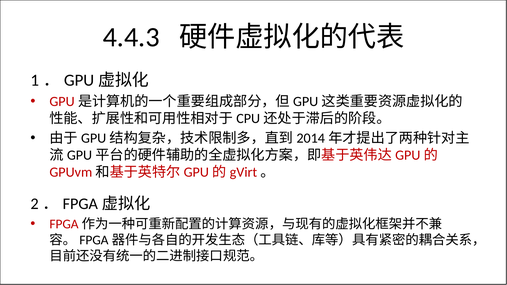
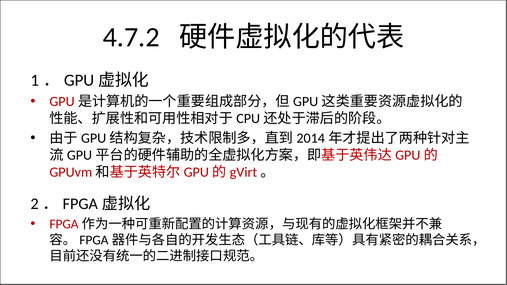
4.4.3: 4.4.3 -> 4.7.2
